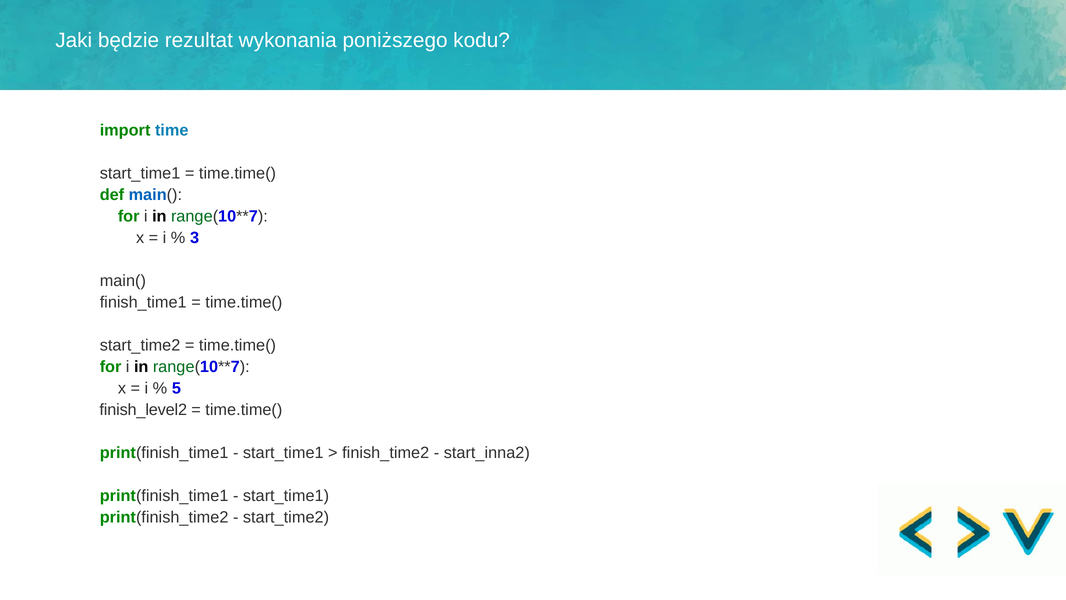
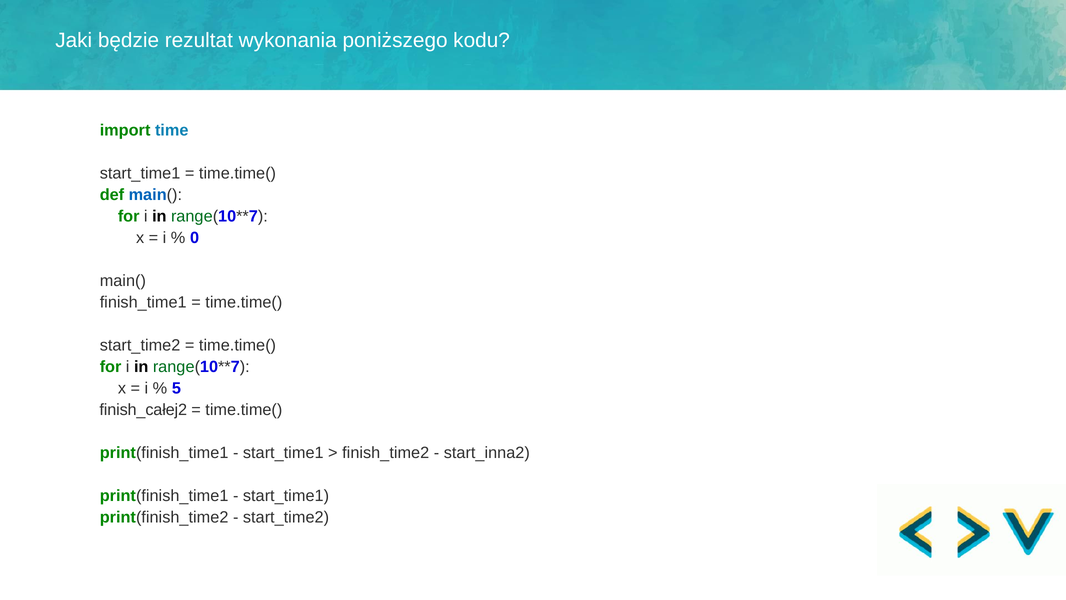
3: 3 -> 0
finish_level2: finish_level2 -> finish_całej2
